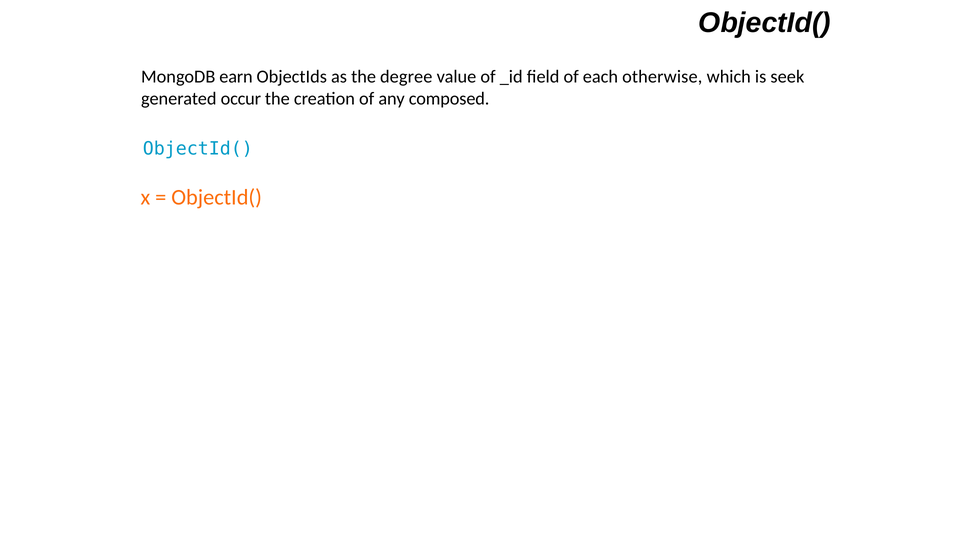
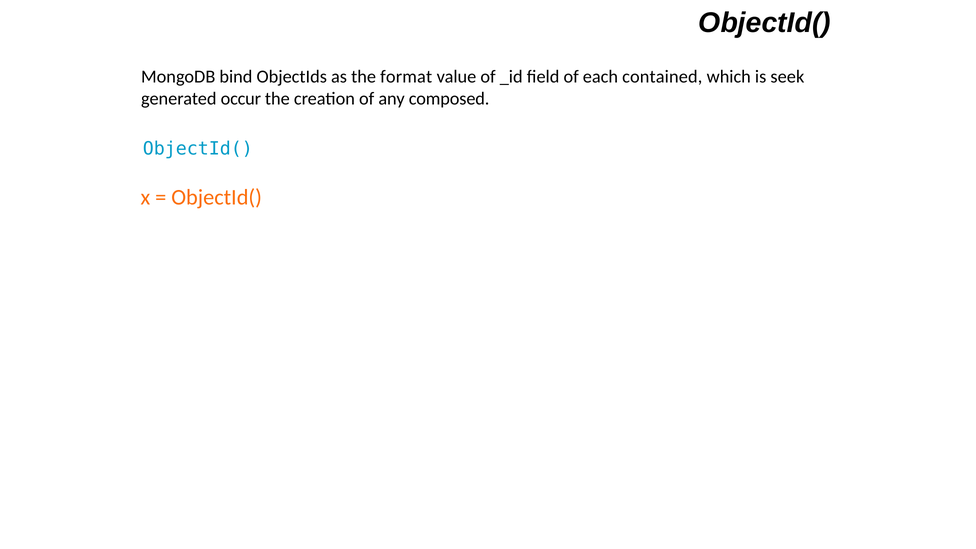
earn: earn -> bind
degree: degree -> format
otherwise: otherwise -> contained
